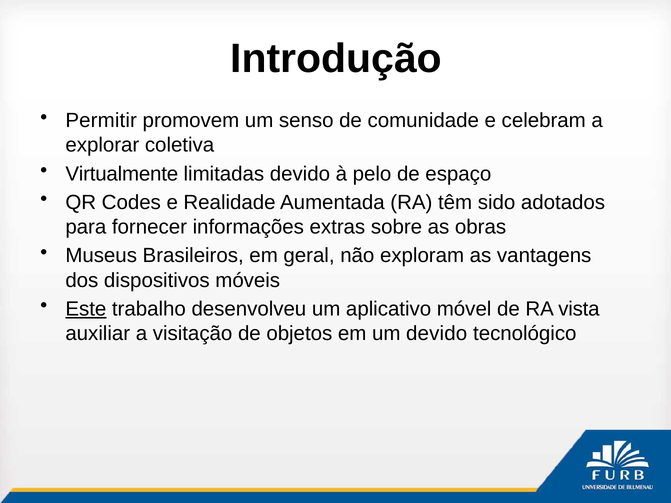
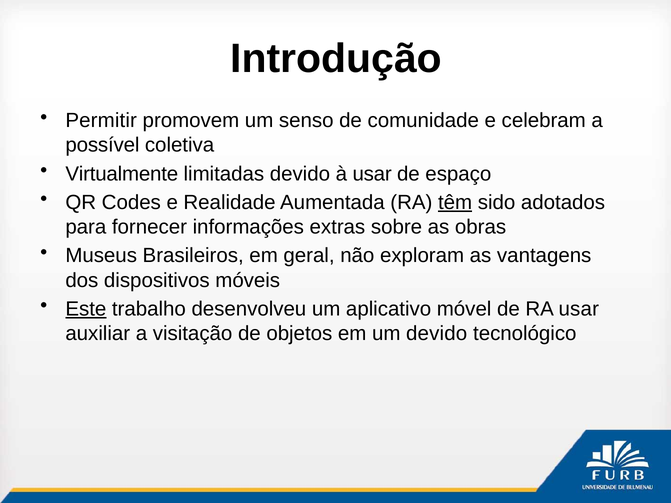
explorar: explorar -> possível
à pelo: pelo -> usar
têm underline: none -> present
RA vista: vista -> usar
